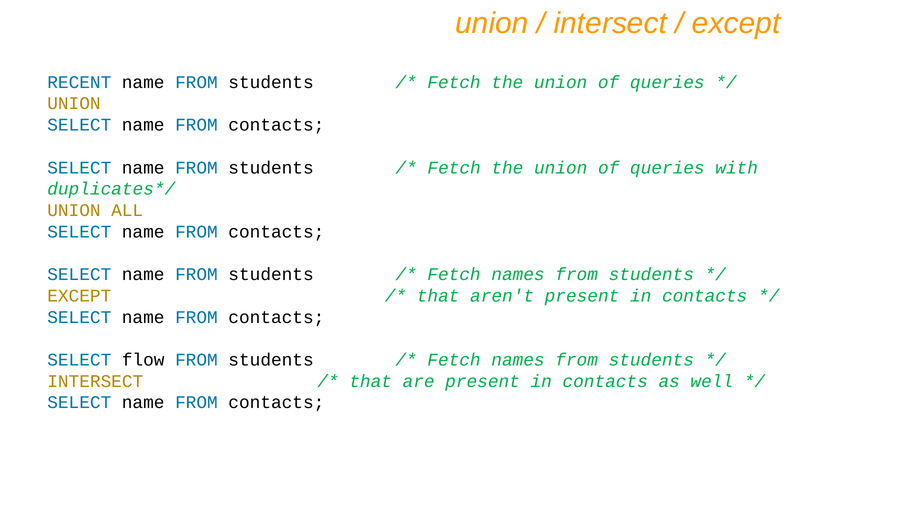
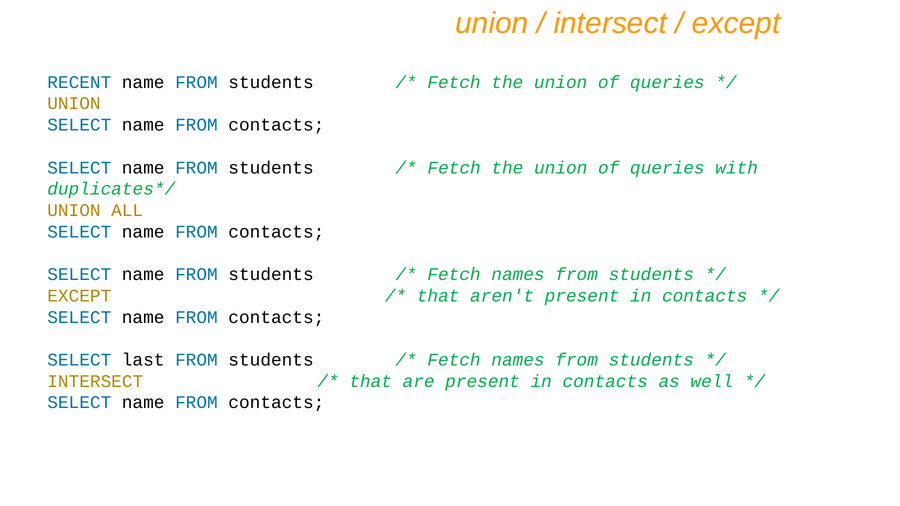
flow: flow -> last
